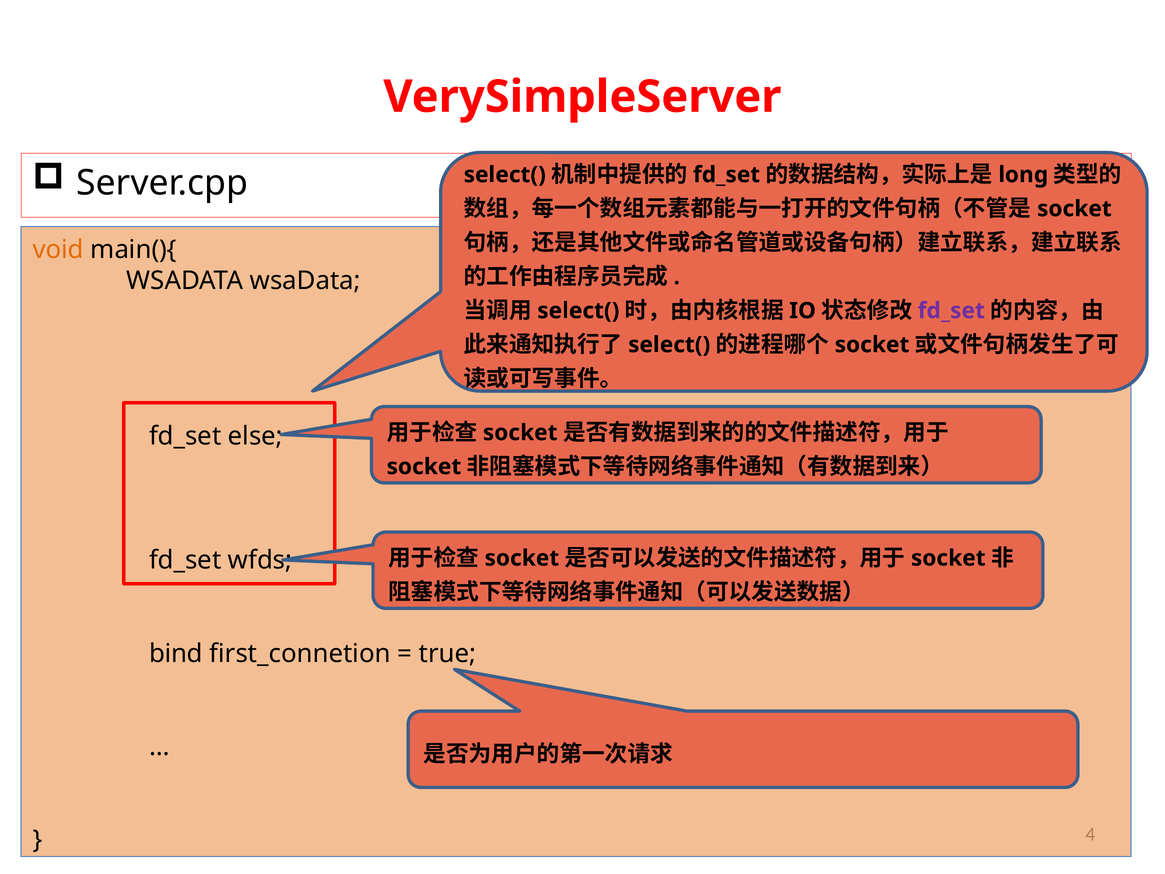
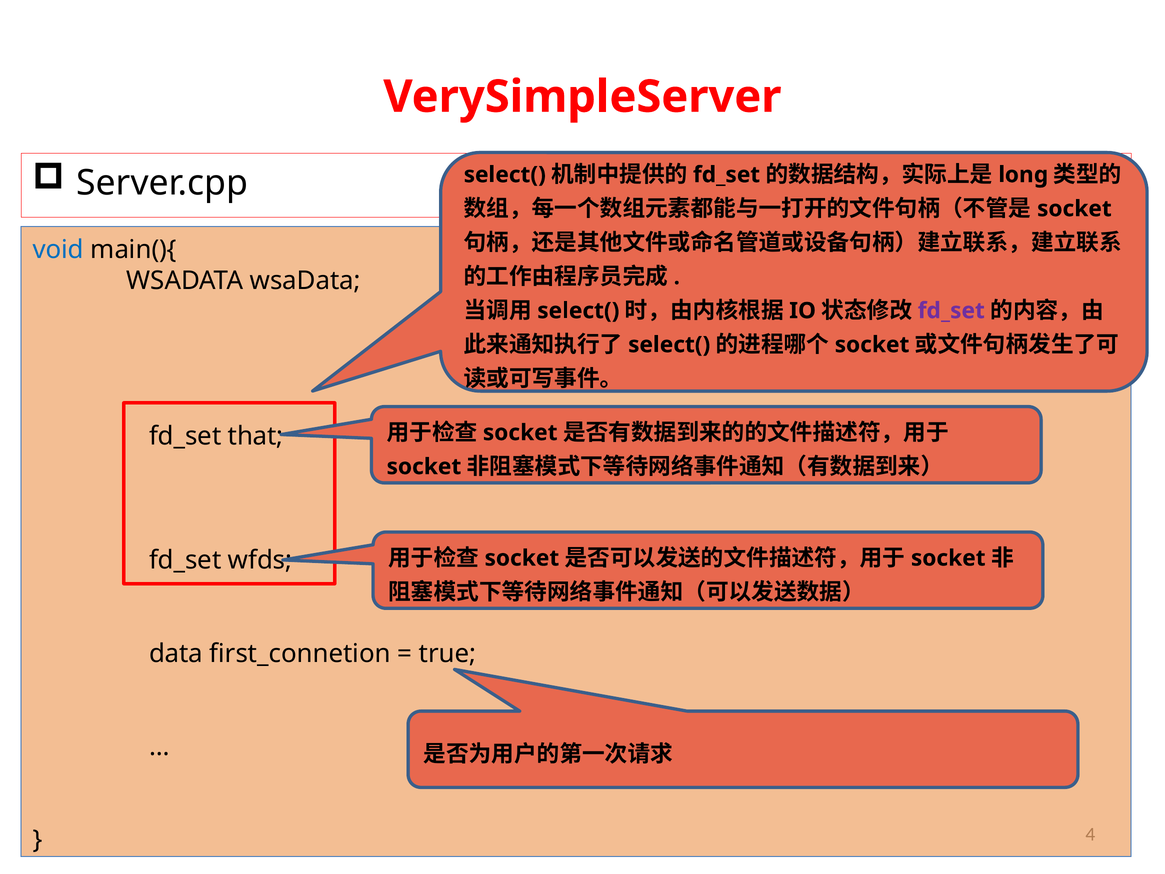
void colour: orange -> blue
else: else -> that
bind: bind -> data
